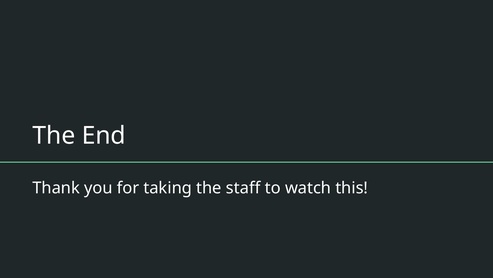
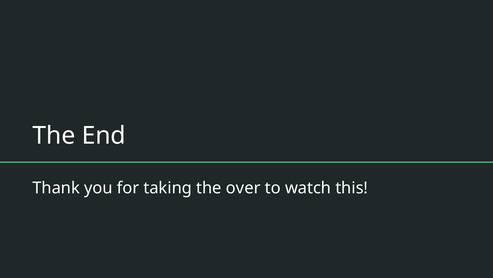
staff: staff -> over
